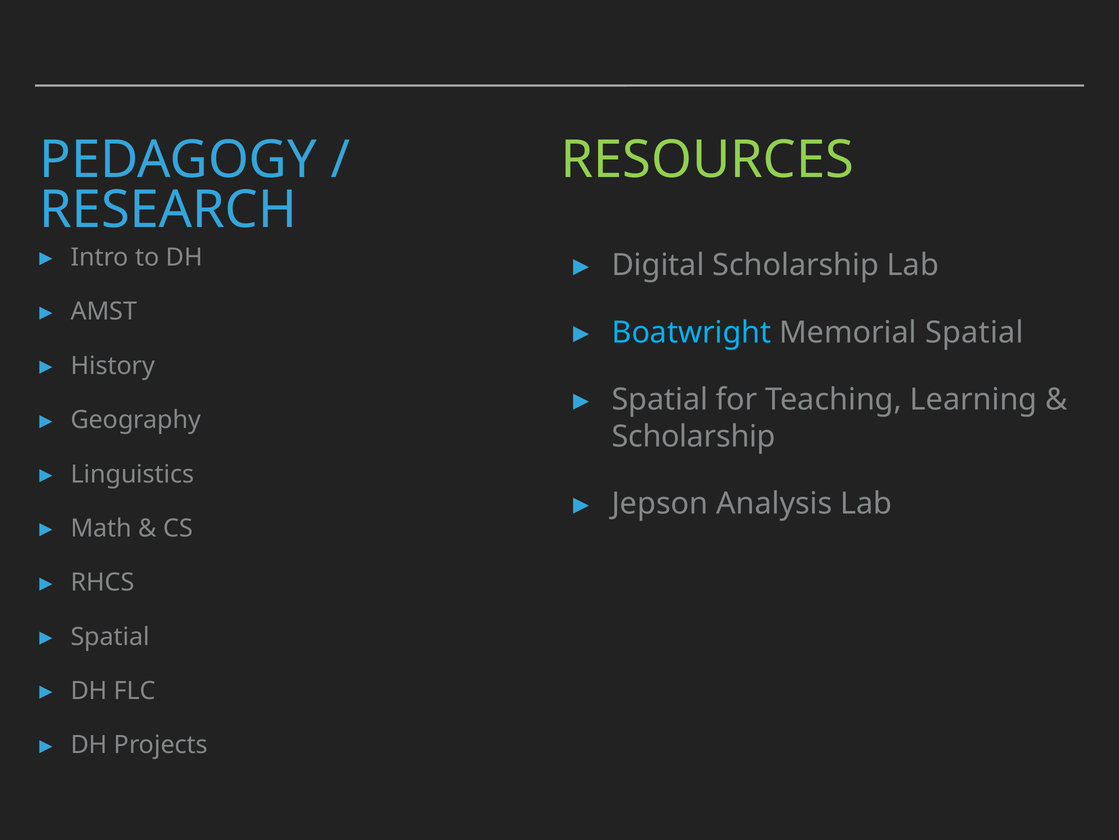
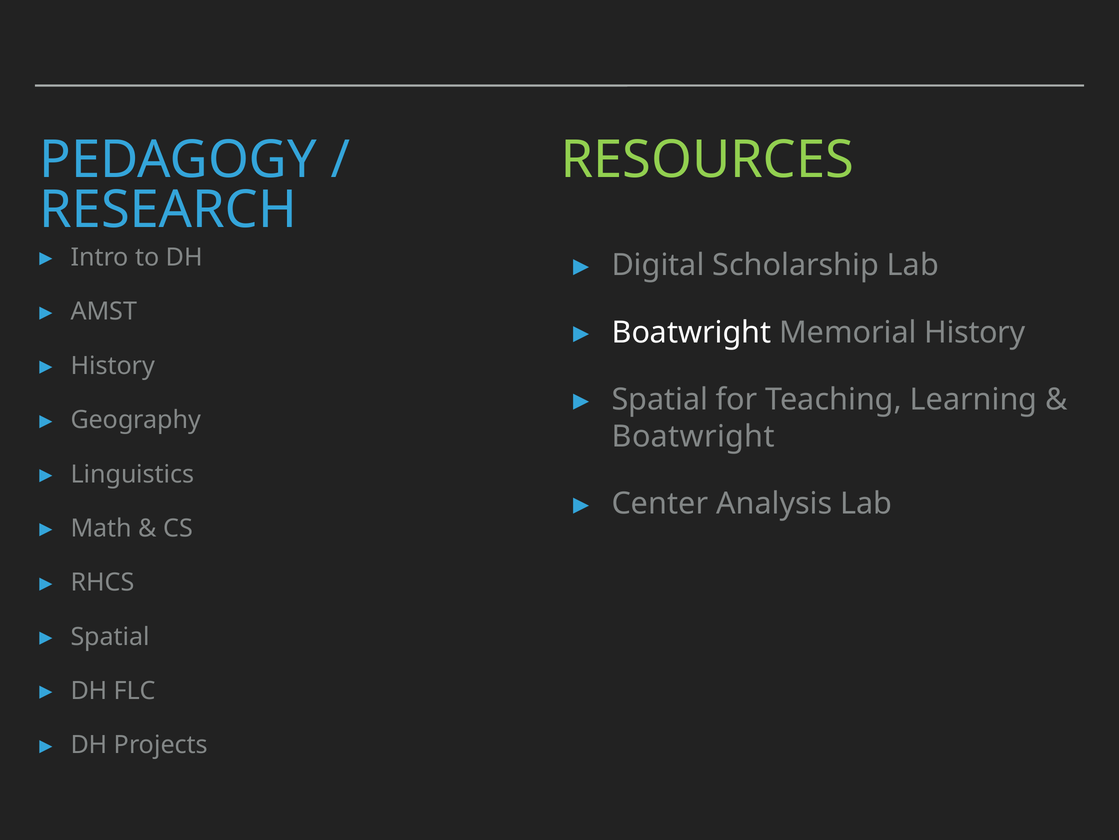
Boatwright at (692, 332) colour: light blue -> white
Memorial Spatial: Spatial -> History
Scholarship at (694, 436): Scholarship -> Boatwright
Jepson: Jepson -> Center
